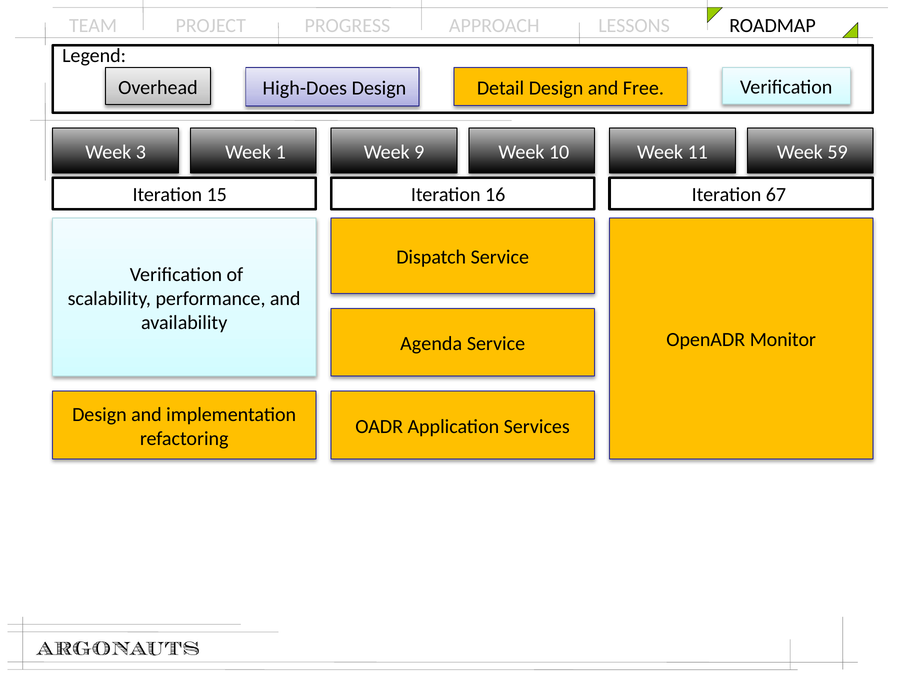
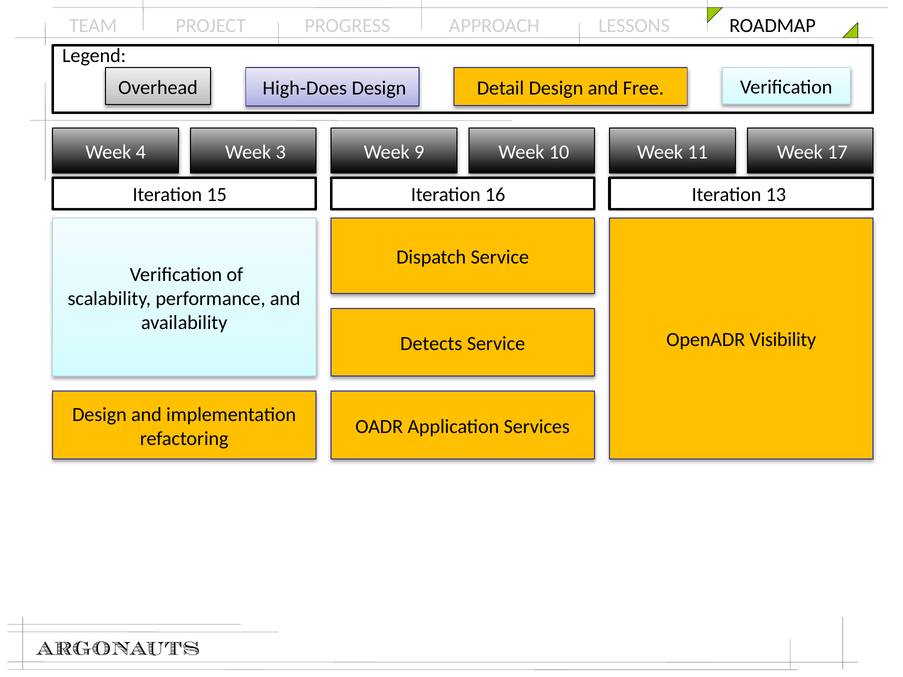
3: 3 -> 4
1: 1 -> 3
59: 59 -> 17
67: 67 -> 13
Monitor: Monitor -> Visibility
Agenda: Agenda -> Detects
